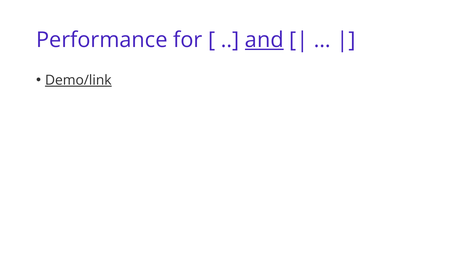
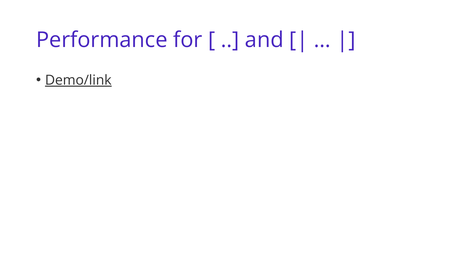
and underline: present -> none
